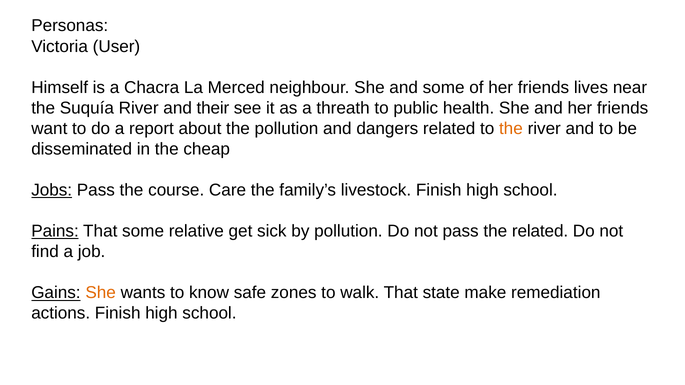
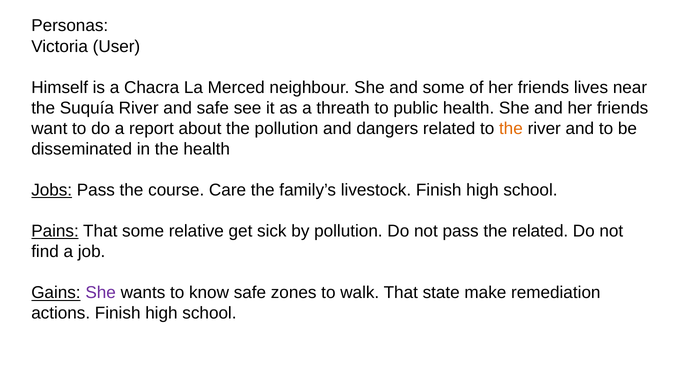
and their: their -> safe
the cheap: cheap -> health
She at (101, 293) colour: orange -> purple
